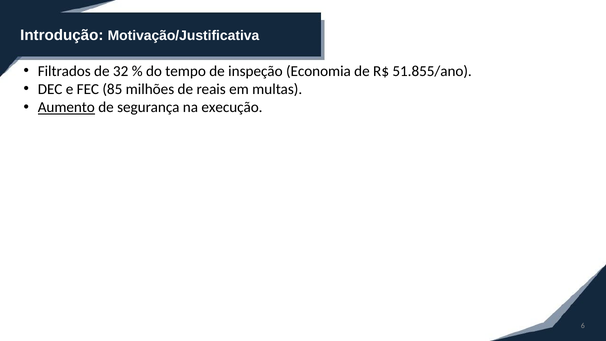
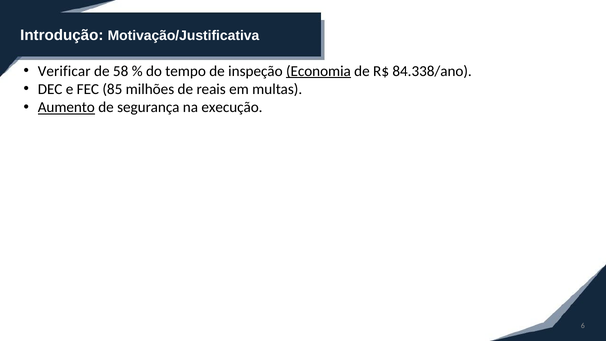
Filtrados: Filtrados -> Verificar
32: 32 -> 58
Economia underline: none -> present
51.855/ano: 51.855/ano -> 84.338/ano
